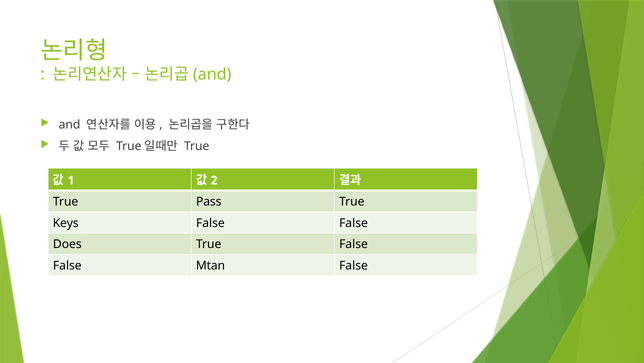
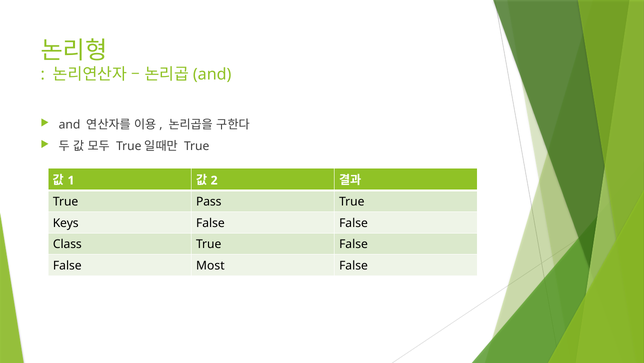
Does: Does -> Class
Mtan: Mtan -> Most
